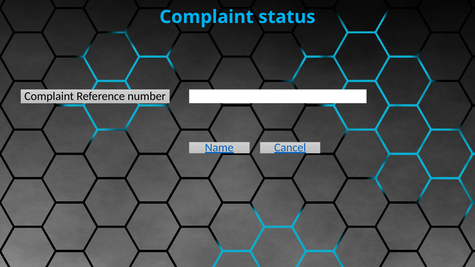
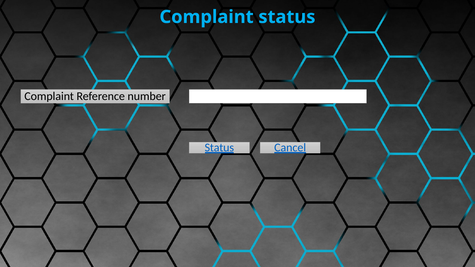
Name at (219, 148): Name -> Status
